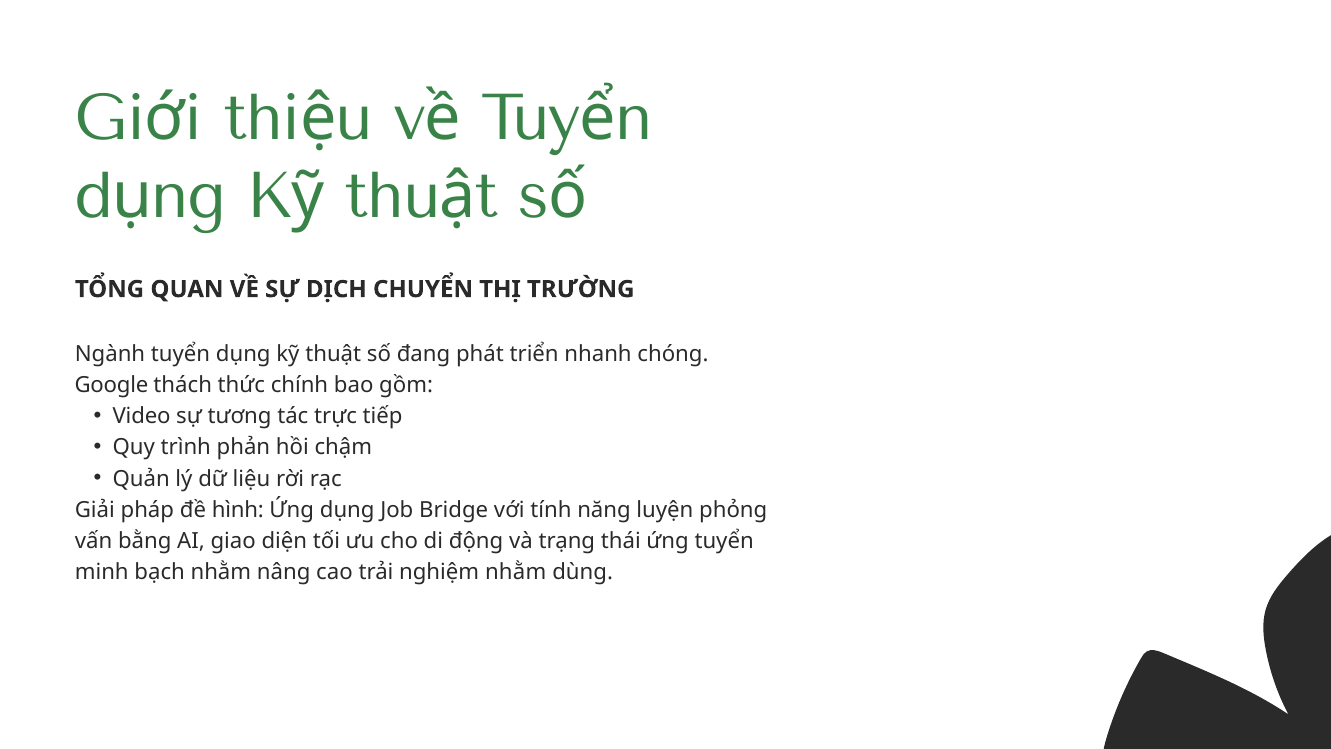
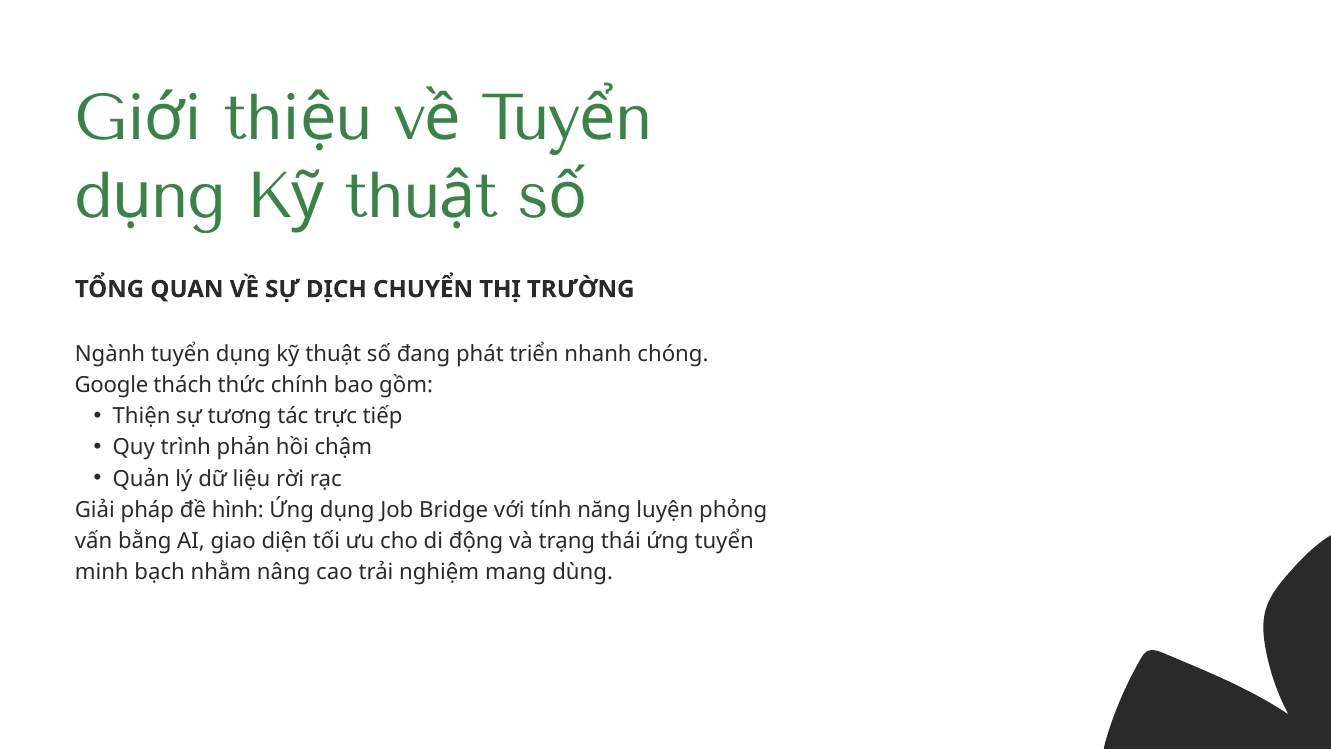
Video: Video -> Thiện
nghiệm nhằm: nhằm -> mang
